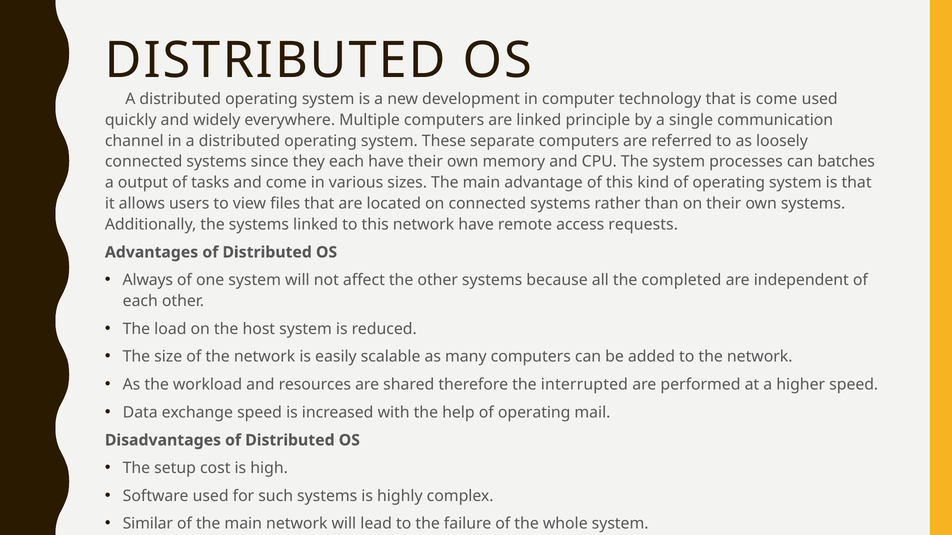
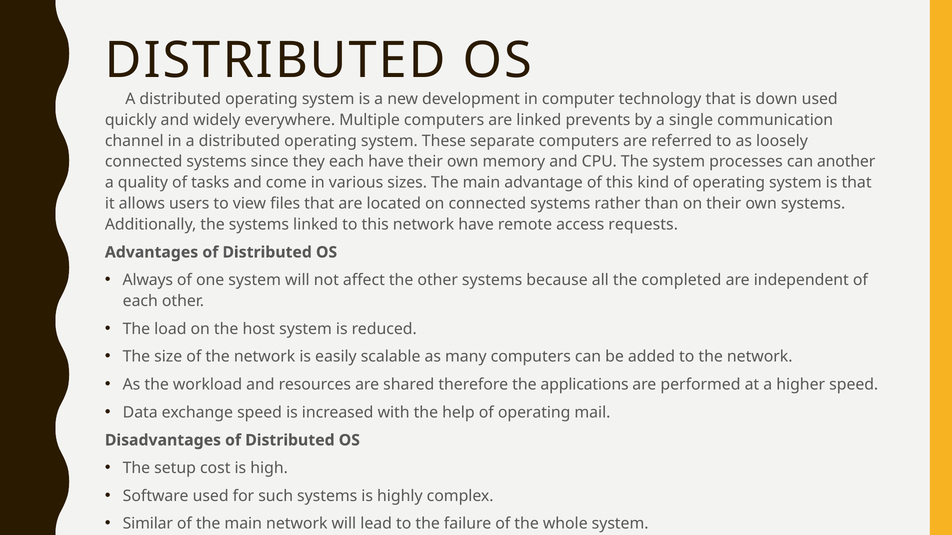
is come: come -> down
principle: principle -> prevents
batches: batches -> another
output: output -> quality
interrupted: interrupted -> applications
